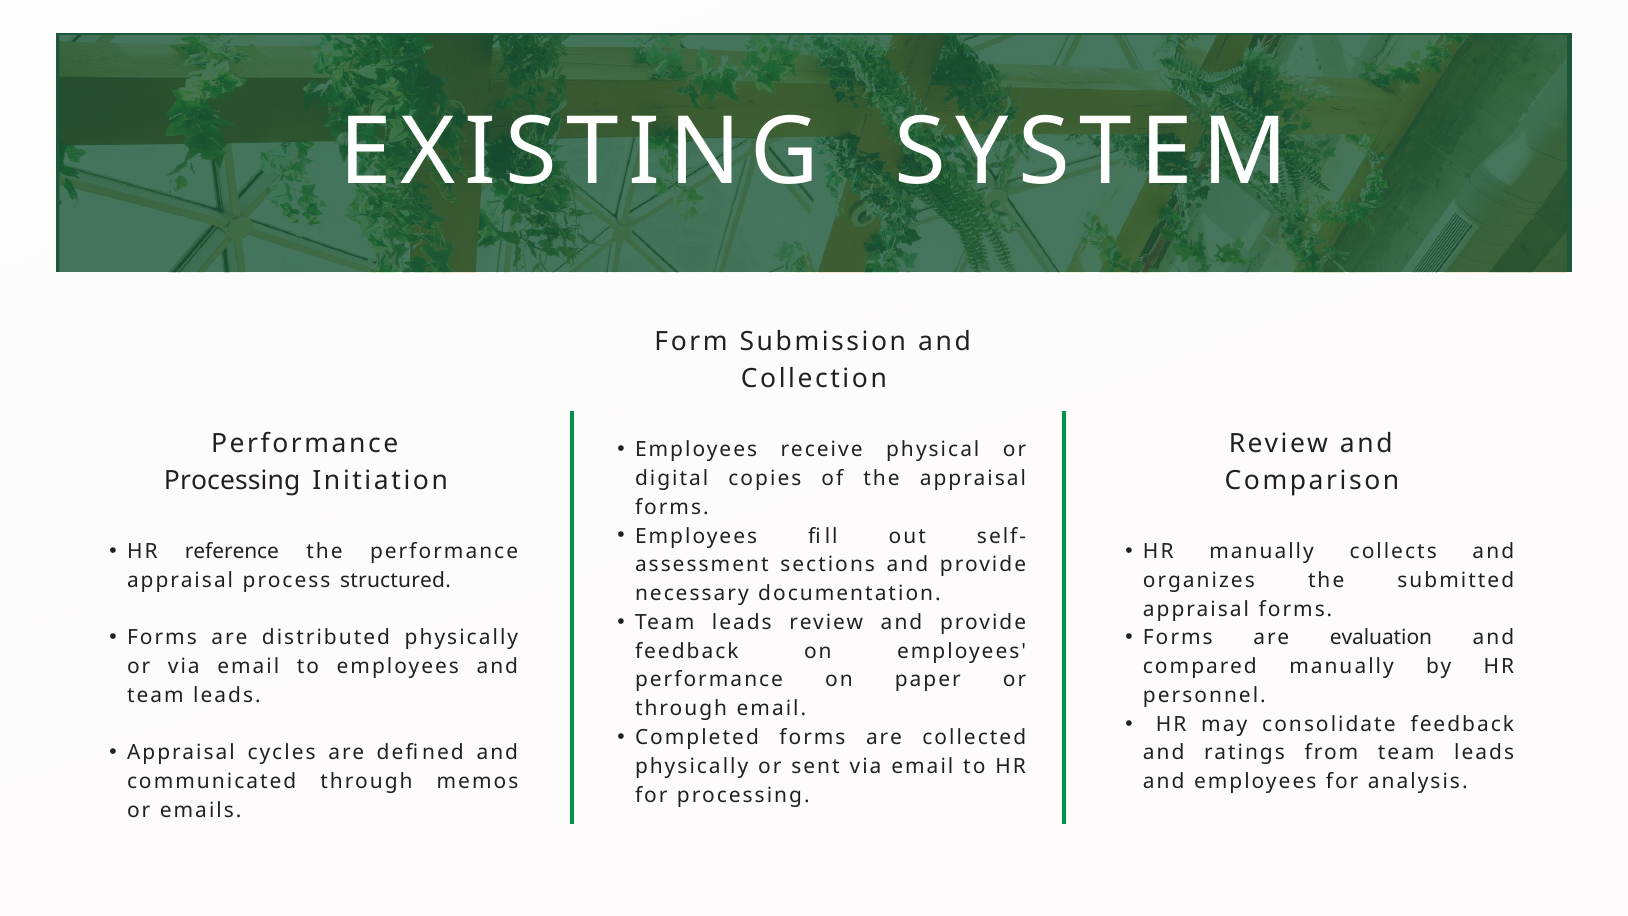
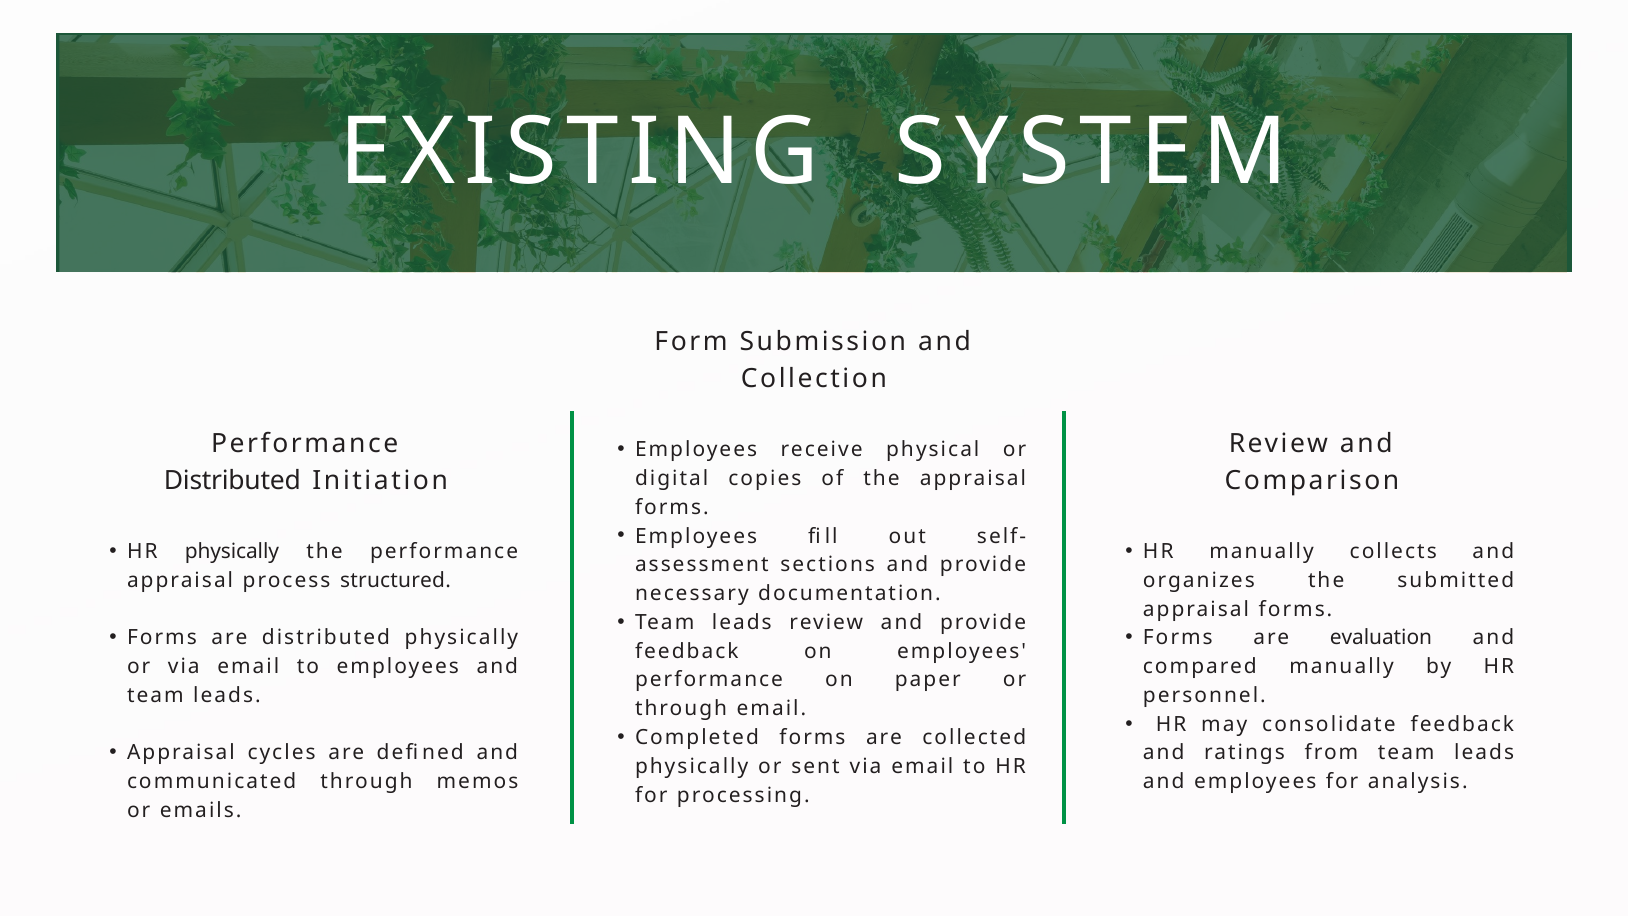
Processing at (232, 480): Processing -> Distributed
HR reference: reference -> physically
